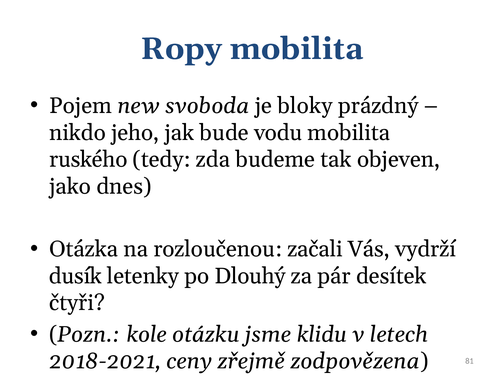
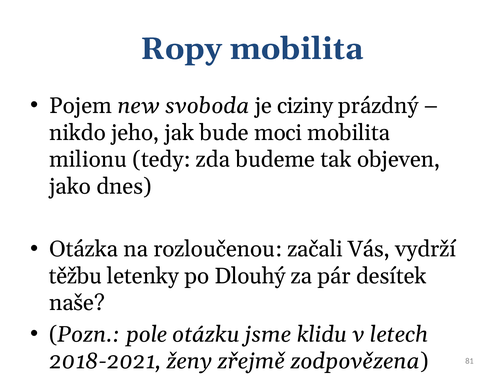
bloky: bloky -> ciziny
vodu: vodu -> moci
ruského: ruského -> milionu
dusík: dusík -> těžbu
čtyři: čtyři -> naše
kole: kole -> pole
ceny: ceny -> ženy
